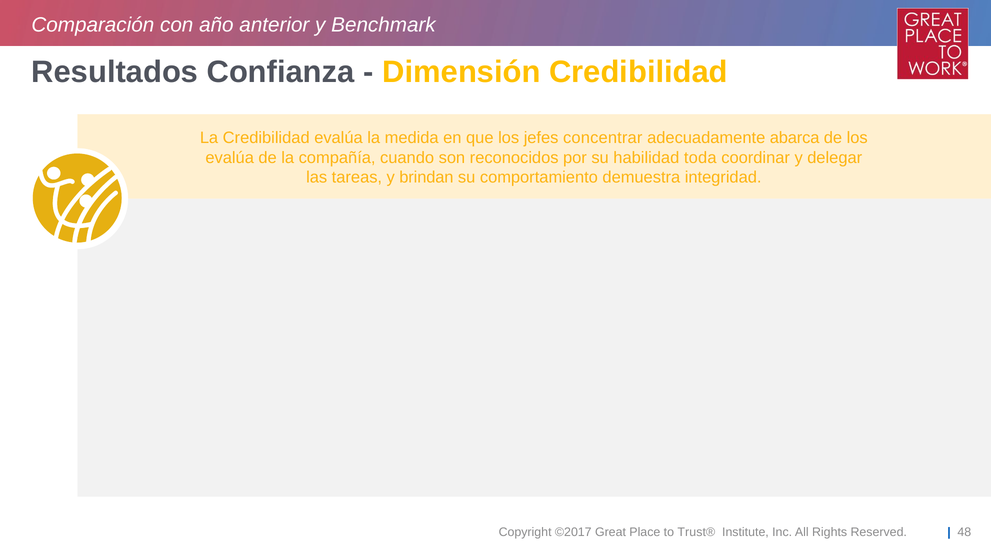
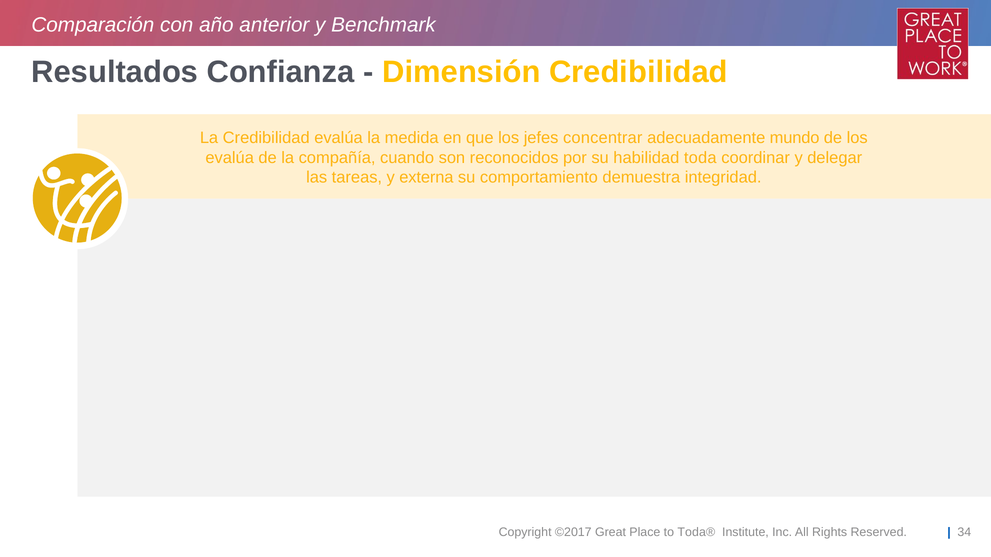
abarca: abarca -> mundo
brindan: brindan -> externa
Trust®: Trust® -> Toda®
48: 48 -> 34
